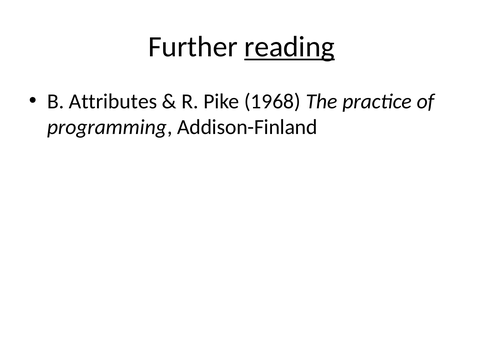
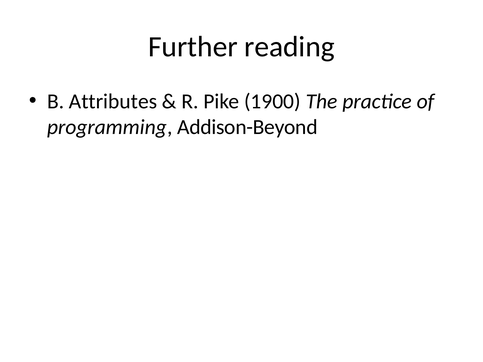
reading underline: present -> none
1968: 1968 -> 1900
Addison-Finland: Addison-Finland -> Addison-Beyond
